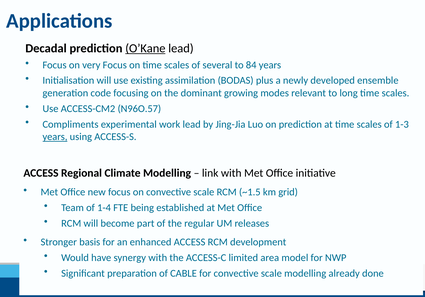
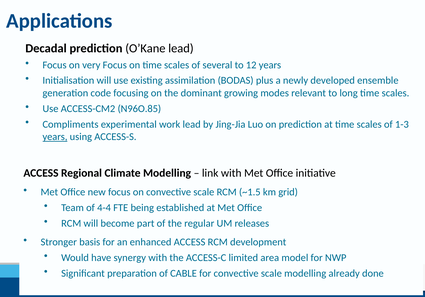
O’Kane underline: present -> none
84: 84 -> 12
N96O.57: N96O.57 -> N96O.85
1-4: 1-4 -> 4-4
